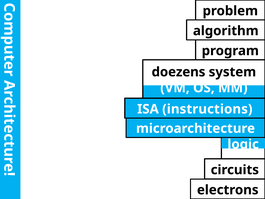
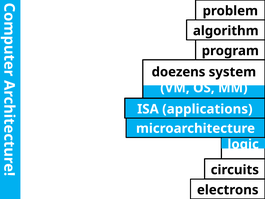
instructions: instructions -> applications
